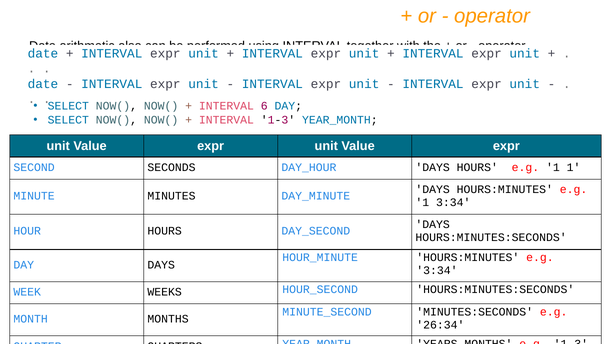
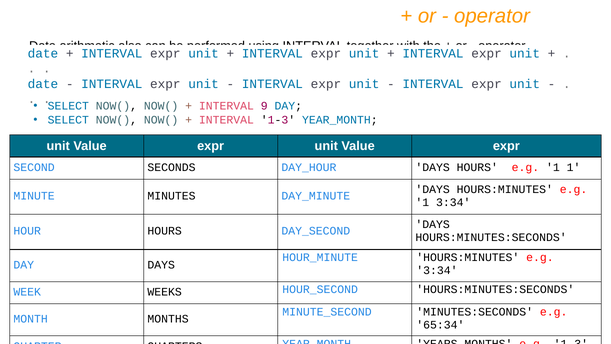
6: 6 -> 9
26:34: 26:34 -> 65:34
